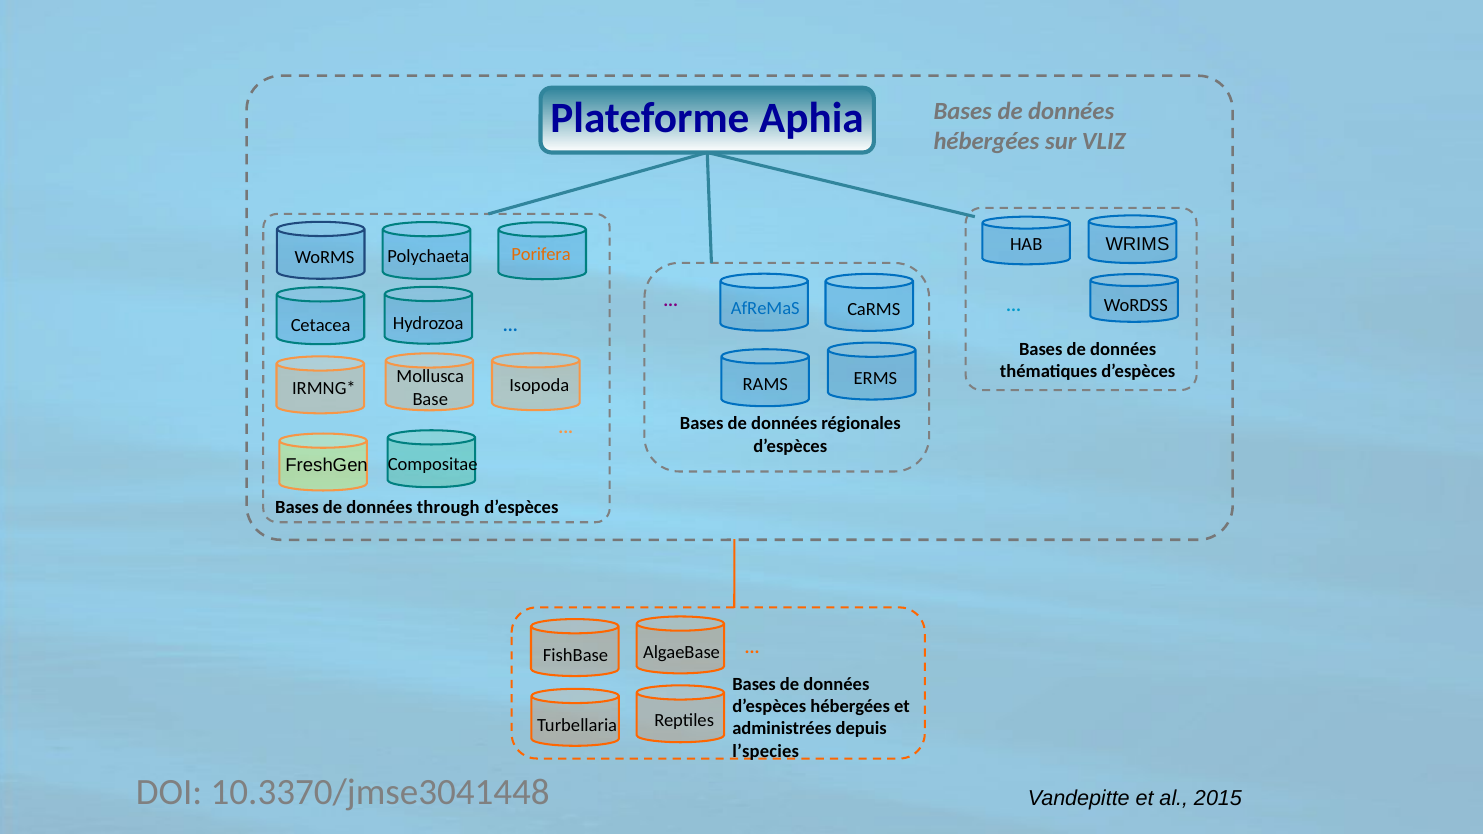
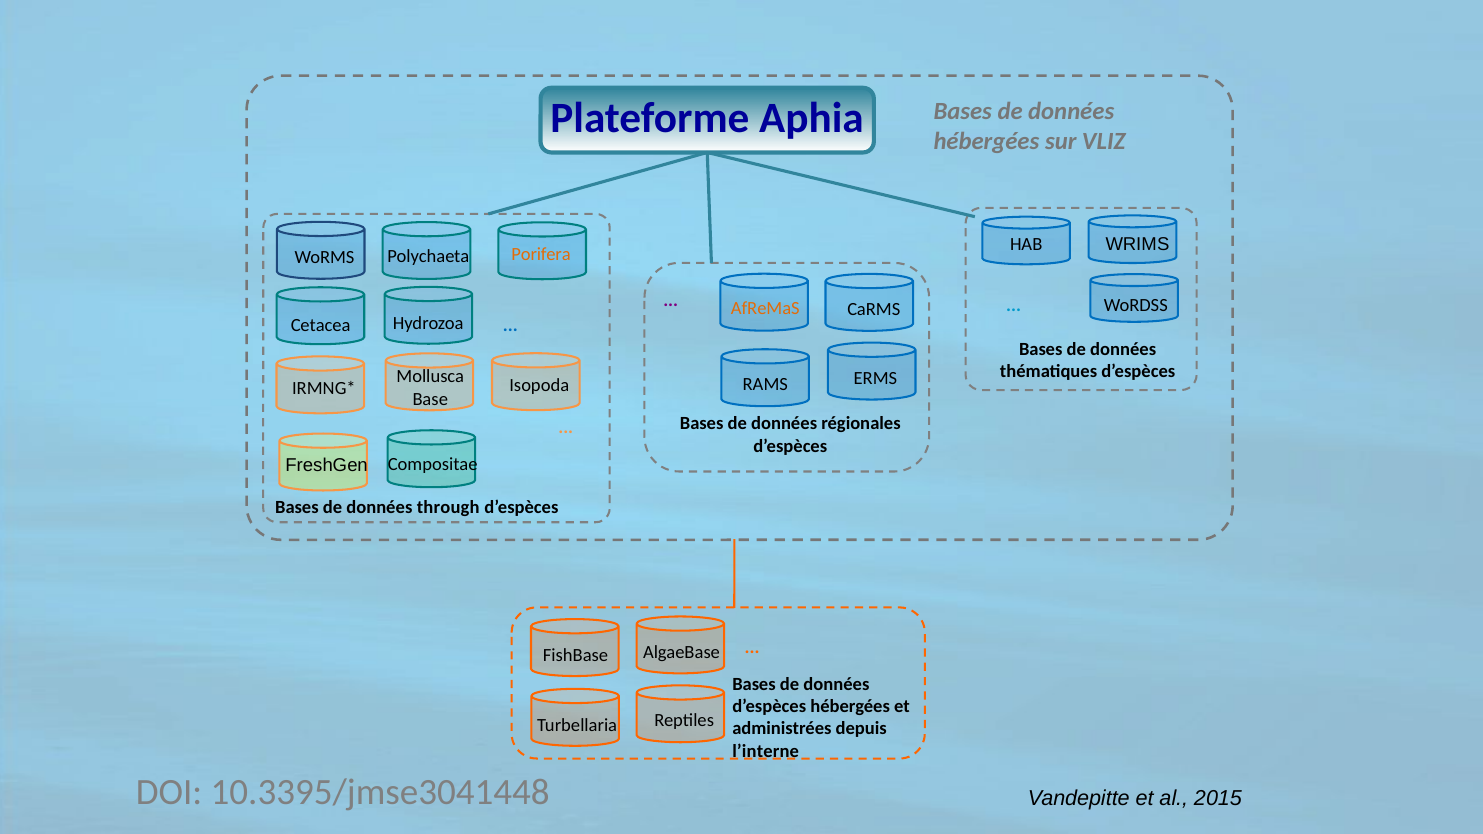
AfReMaS colour: blue -> orange
l’species: l’species -> l’interne
10.3370/jmse3041448: 10.3370/jmse3041448 -> 10.3395/jmse3041448
